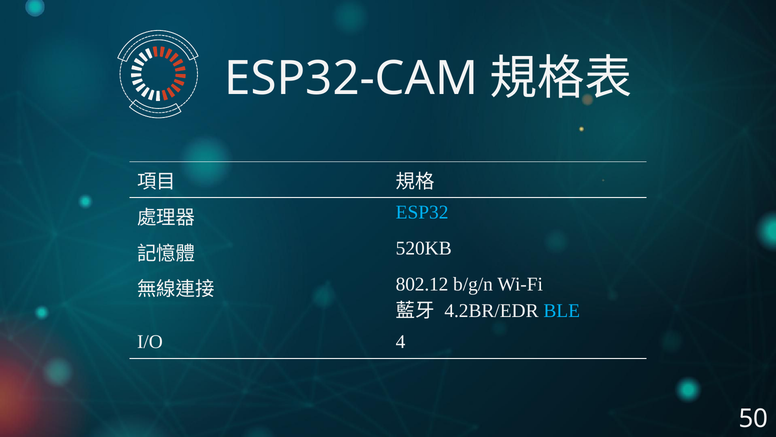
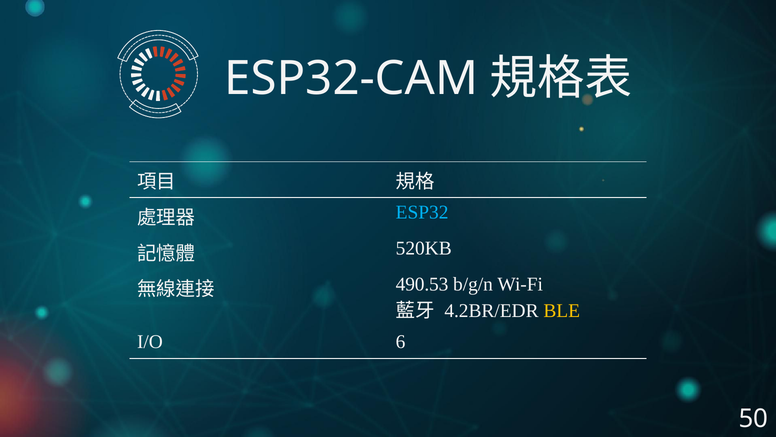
802.12: 802.12 -> 490.53
BLE colour: light blue -> yellow
4: 4 -> 6
